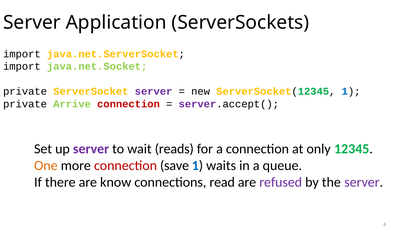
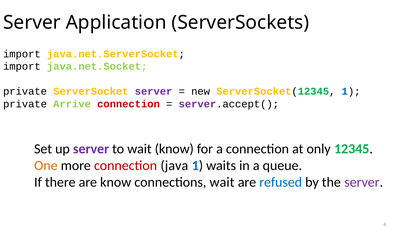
wait reads: reads -> know
save: save -> java
connections read: read -> wait
refused colour: purple -> blue
